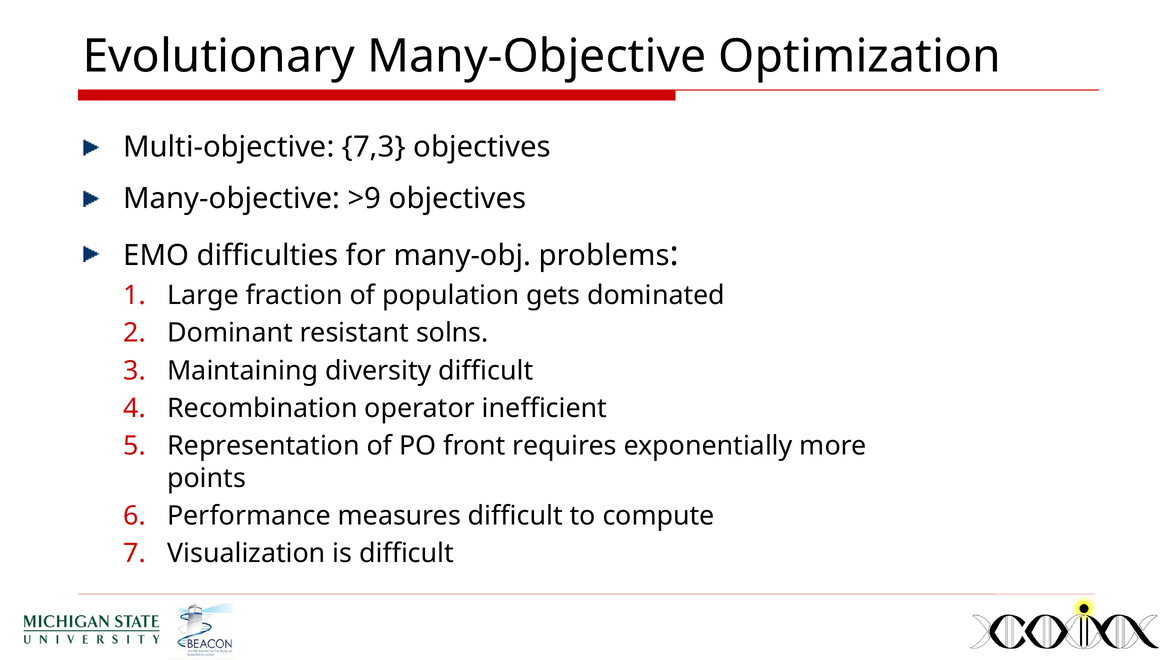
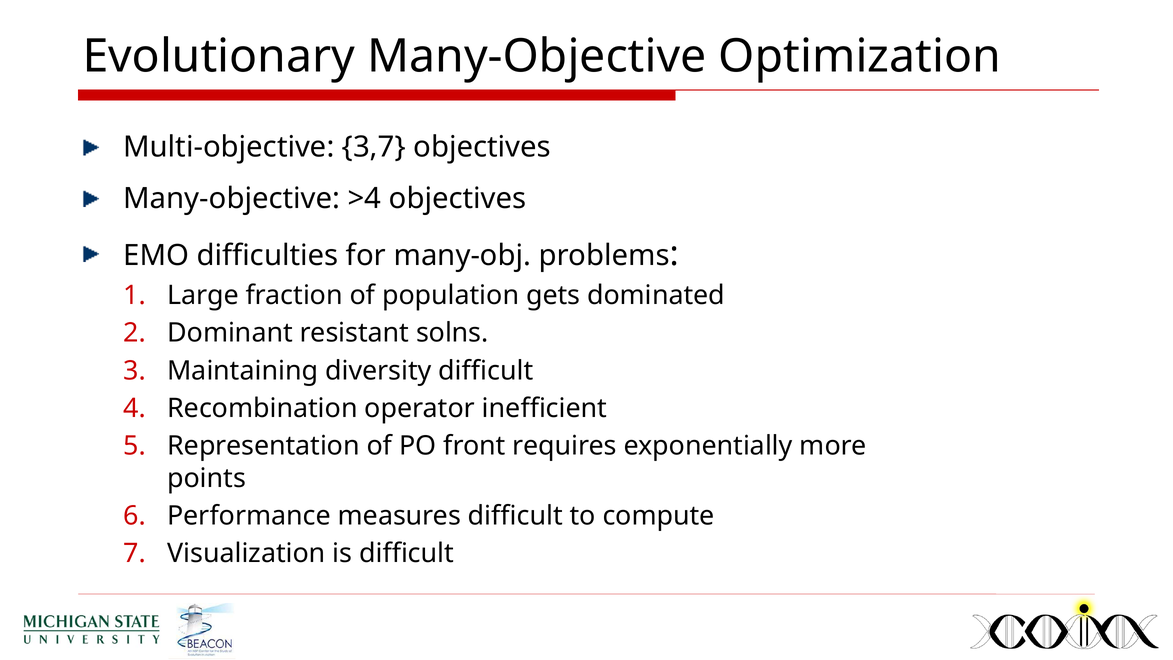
7,3: 7,3 -> 3,7
>9: >9 -> >4
